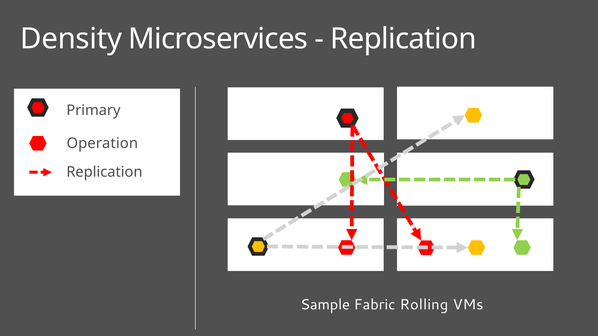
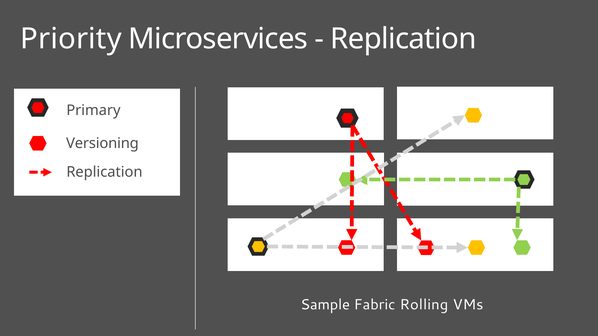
Density: Density -> Priority
Operation: Operation -> Versioning
